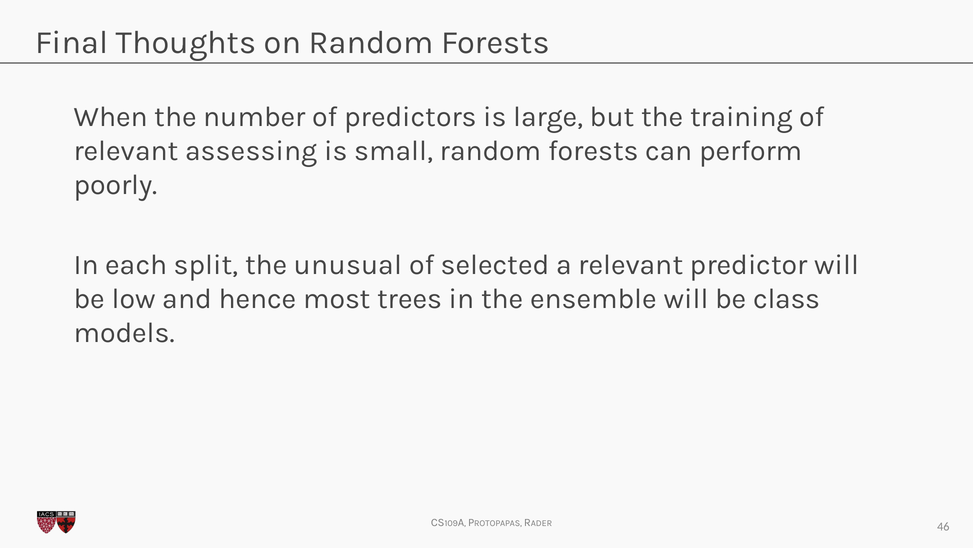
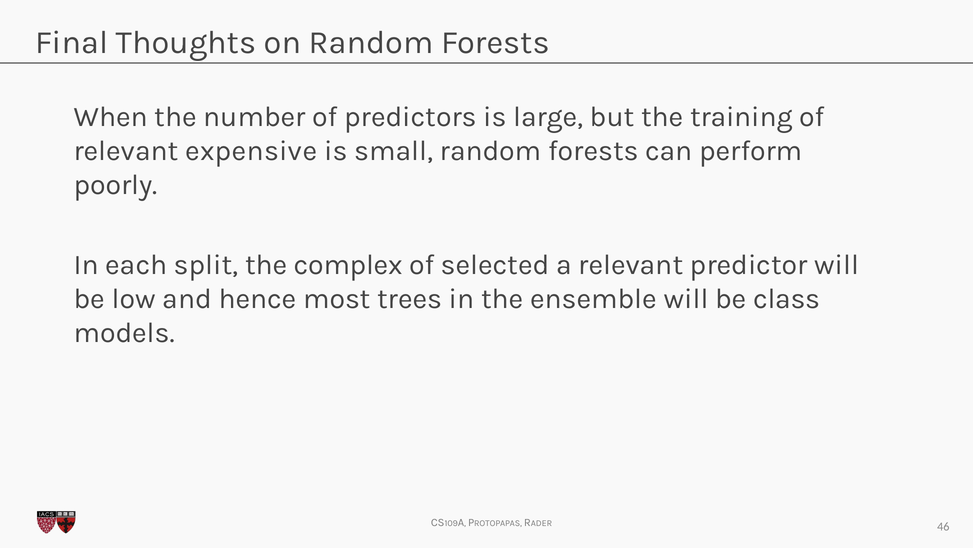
assessing: assessing -> expensive
unusual: unusual -> complex
